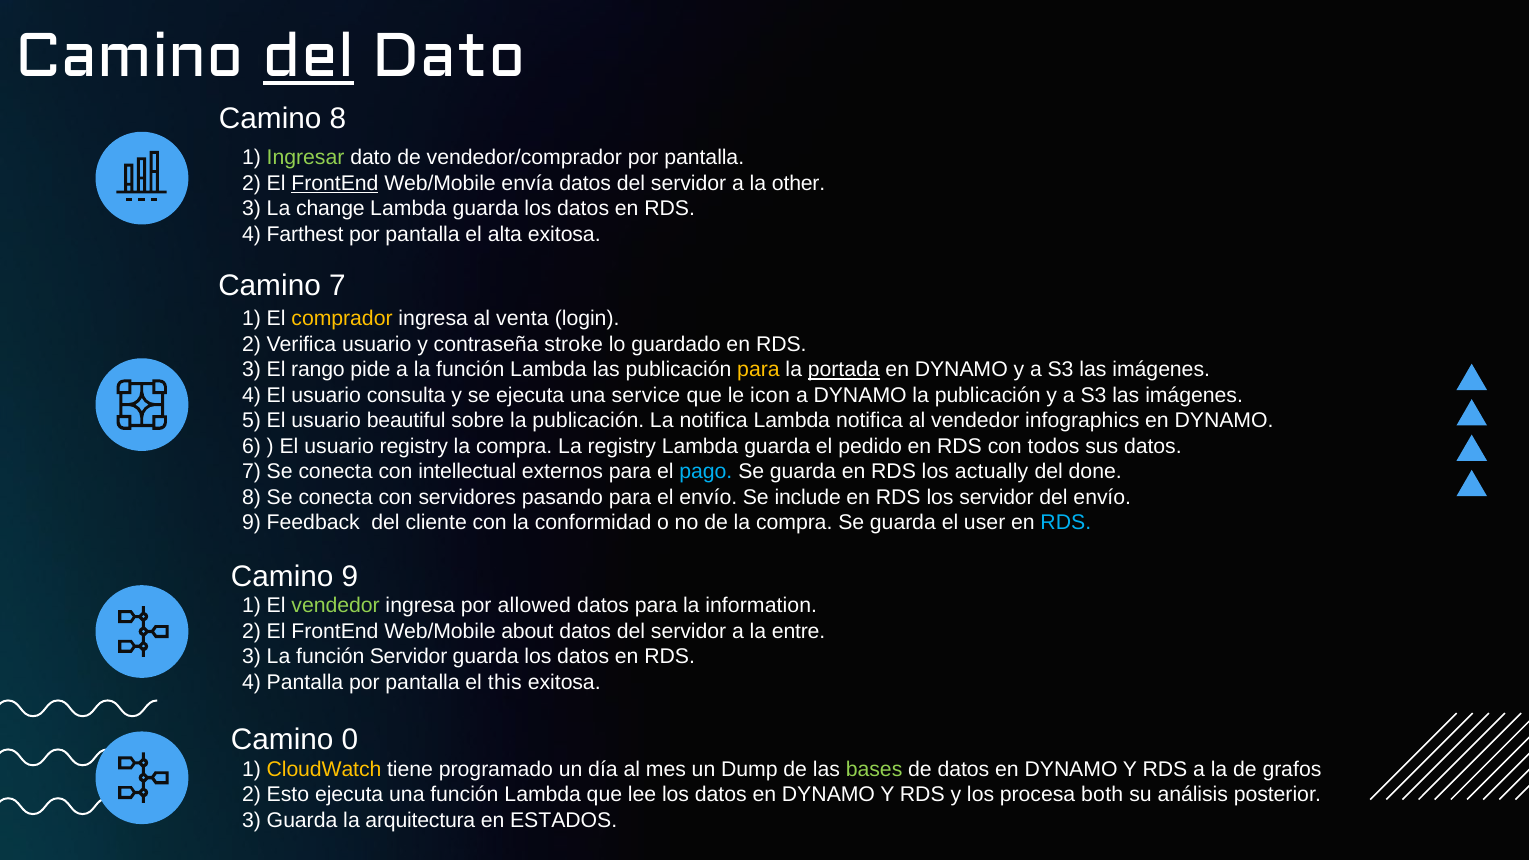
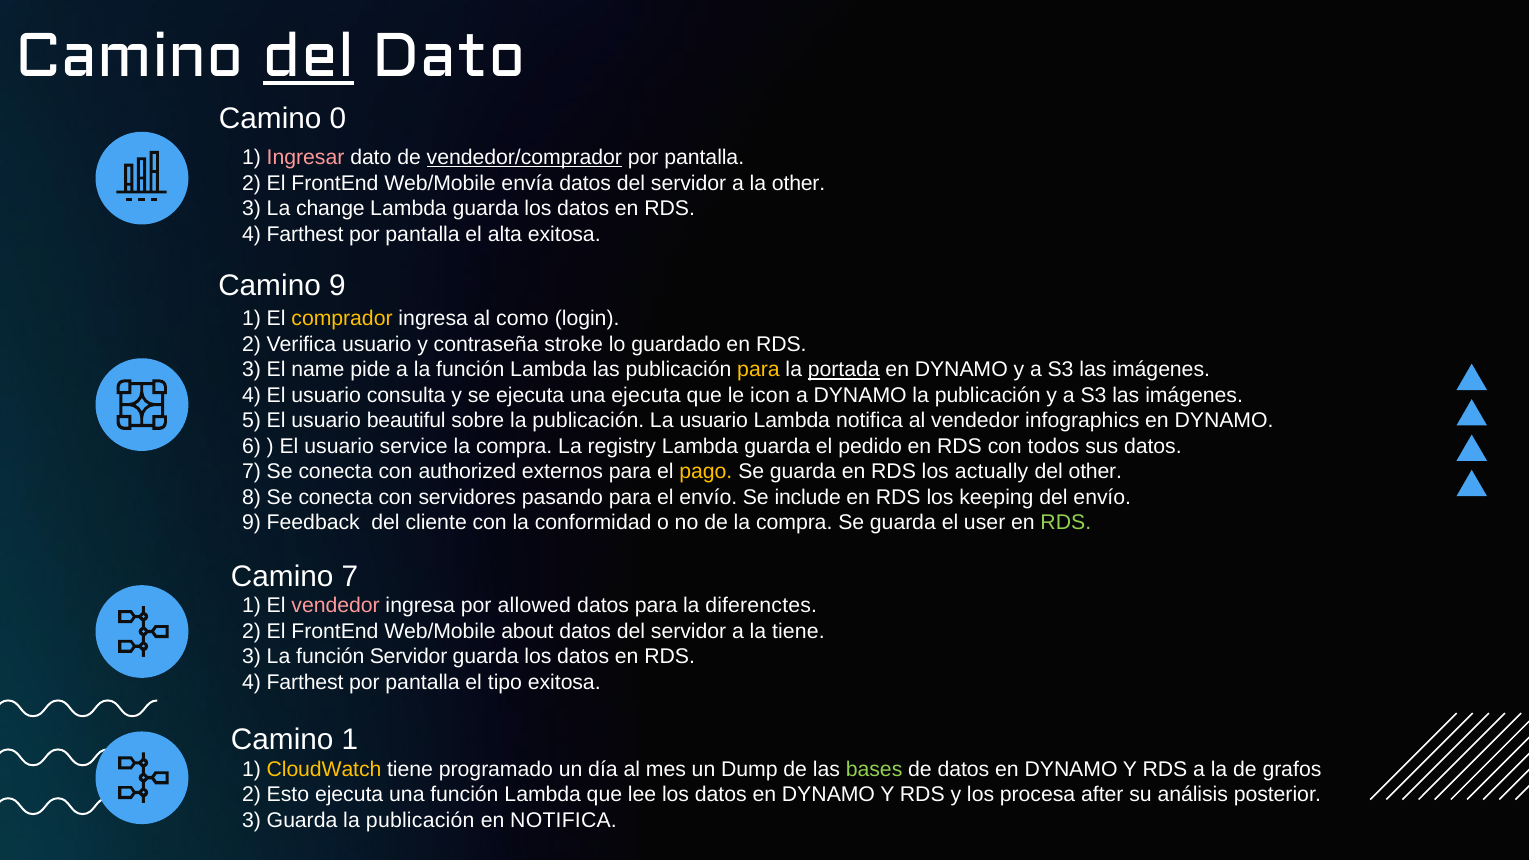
Camino 8: 8 -> 0
Ingresar colour: light green -> pink
vendedor/comprador underline: none -> present
FrontEnd at (335, 183) underline: present -> none
Camino 7: 7 -> 9
venta: venta -> como
rango: rango -> name
una service: service -> ejecuta
La notifica: notifica -> usuario
usuario registry: registry -> service
intellectual: intellectual -> authorized
pago colour: light blue -> yellow
del done: done -> other
los servidor: servidor -> keeping
RDS at (1066, 523) colour: light blue -> light green
Camino 9: 9 -> 7
vendedor at (336, 606) colour: light green -> pink
information: information -> diferenctes
la entre: entre -> tiene
Pantalla at (305, 682): Pantalla -> Farthest
this: this -> tipo
Camino 0: 0 -> 1
both: both -> after
Guarda la arquitectura: arquitectura -> publicación
en ESTADOS: ESTADOS -> NOTIFICA
